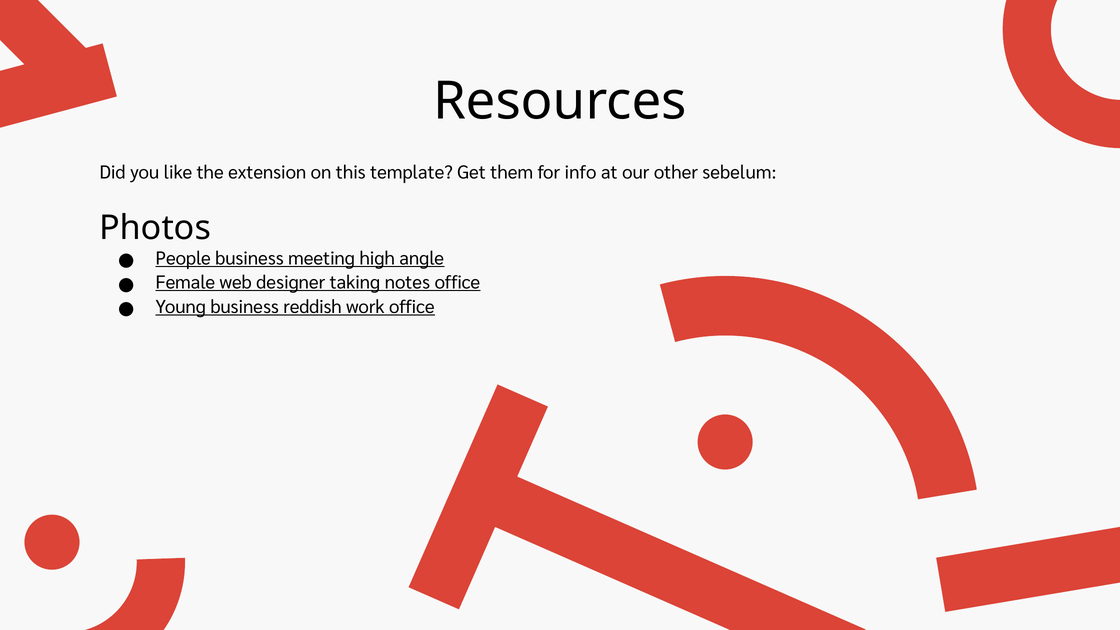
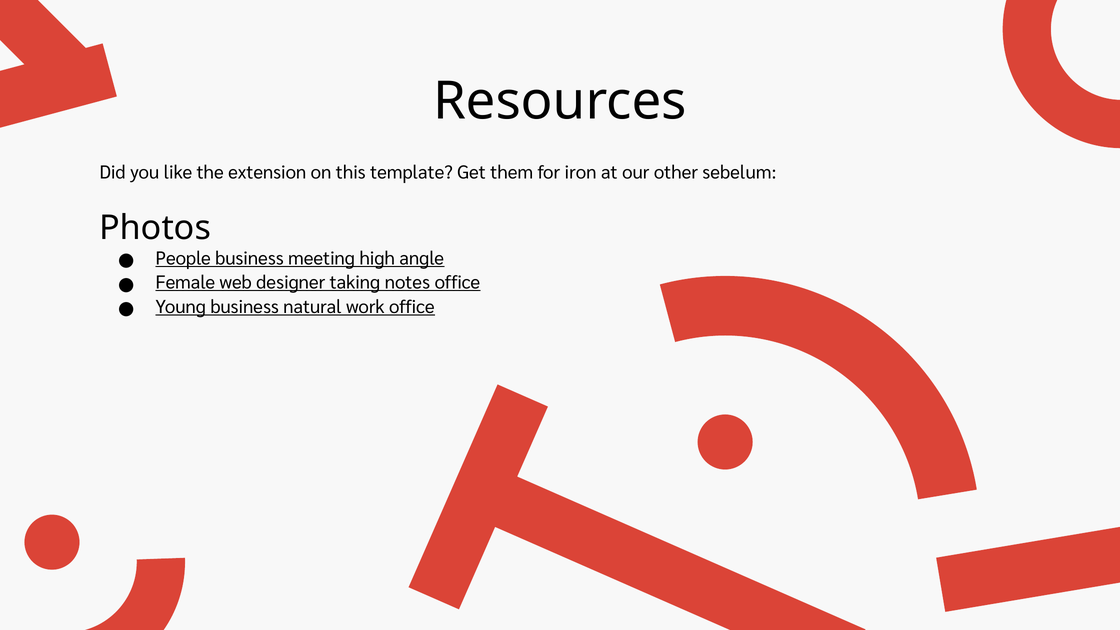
info: info -> iron
reddish: reddish -> natural
